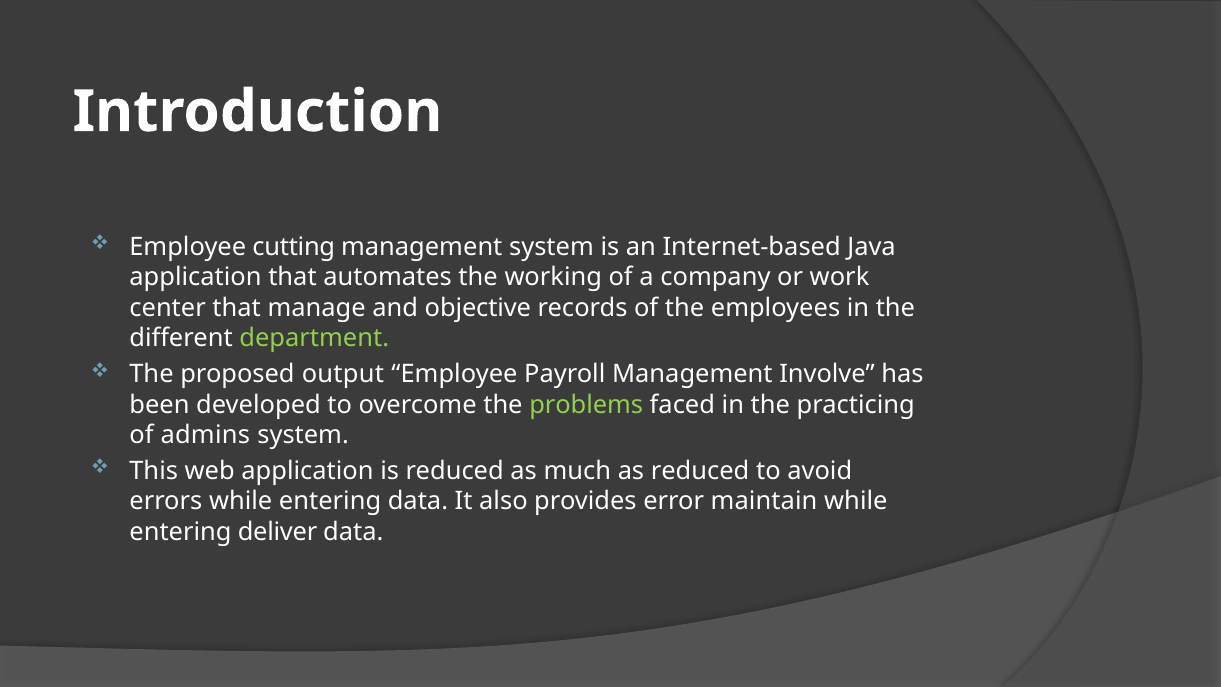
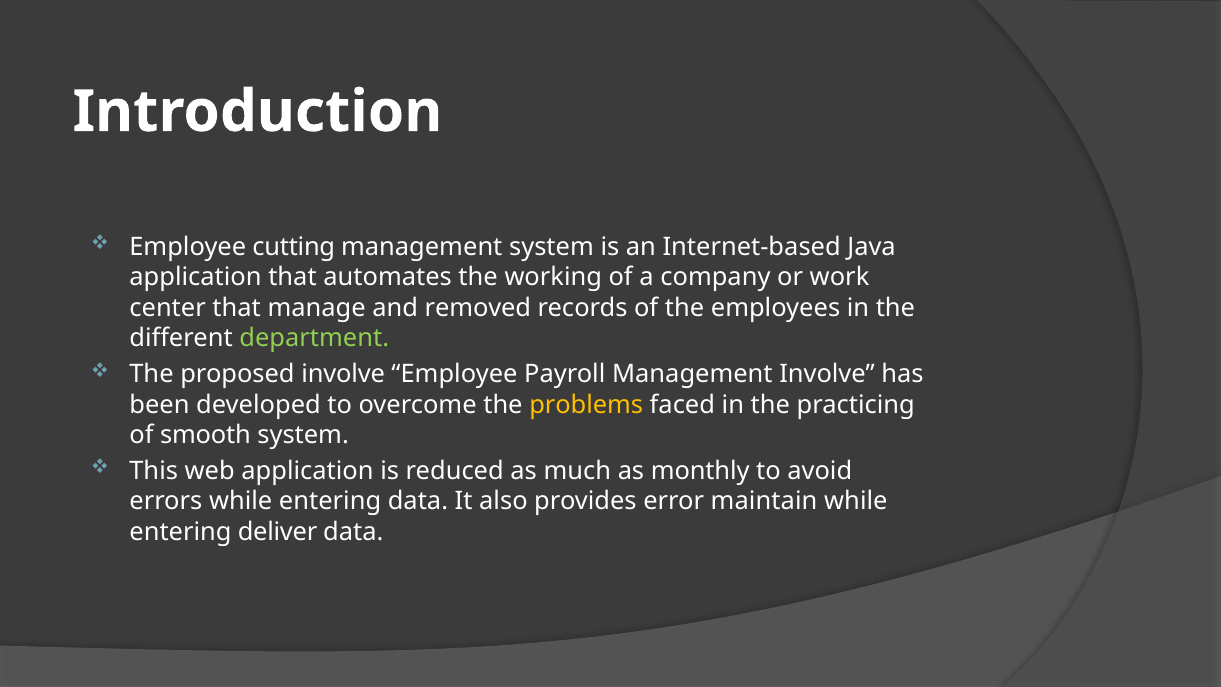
objective: objective -> removed
proposed output: output -> involve
problems colour: light green -> yellow
admins: admins -> smooth
as reduced: reduced -> monthly
